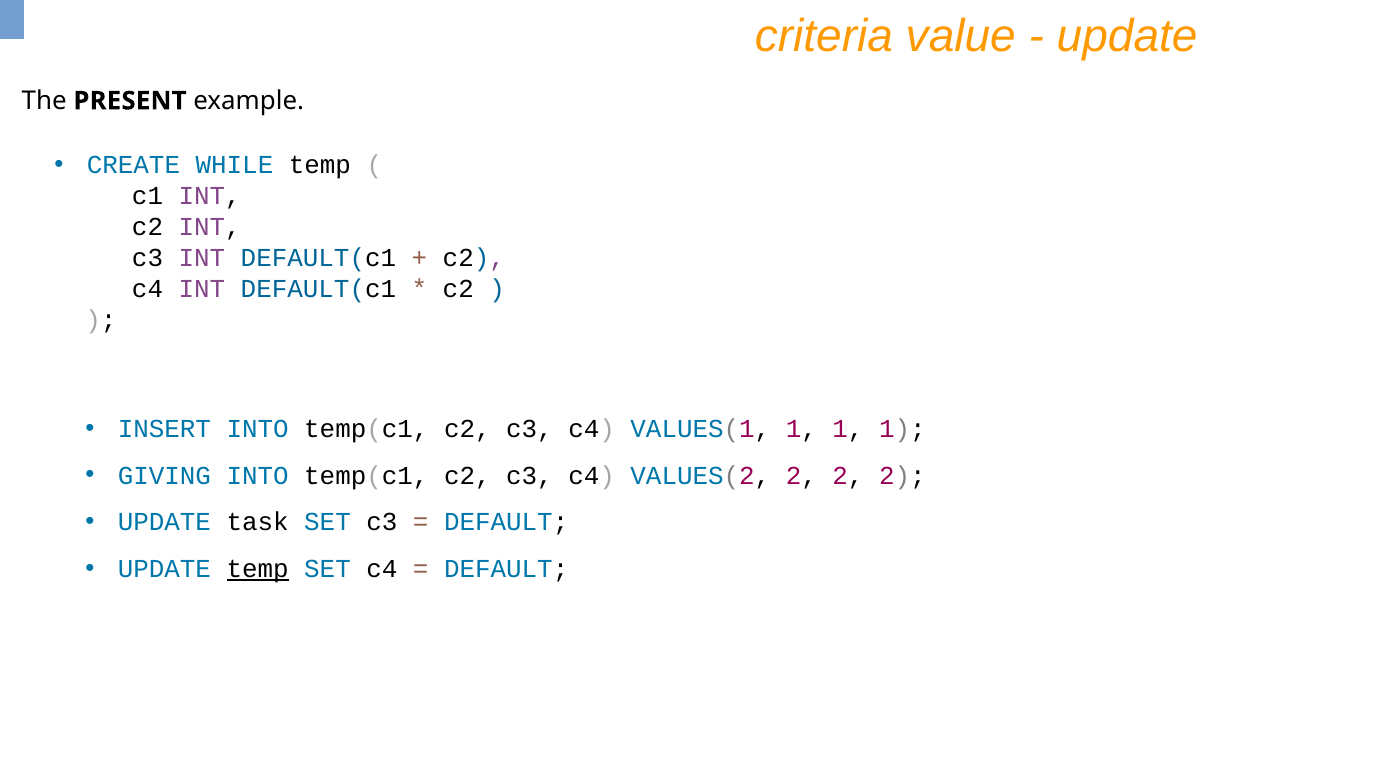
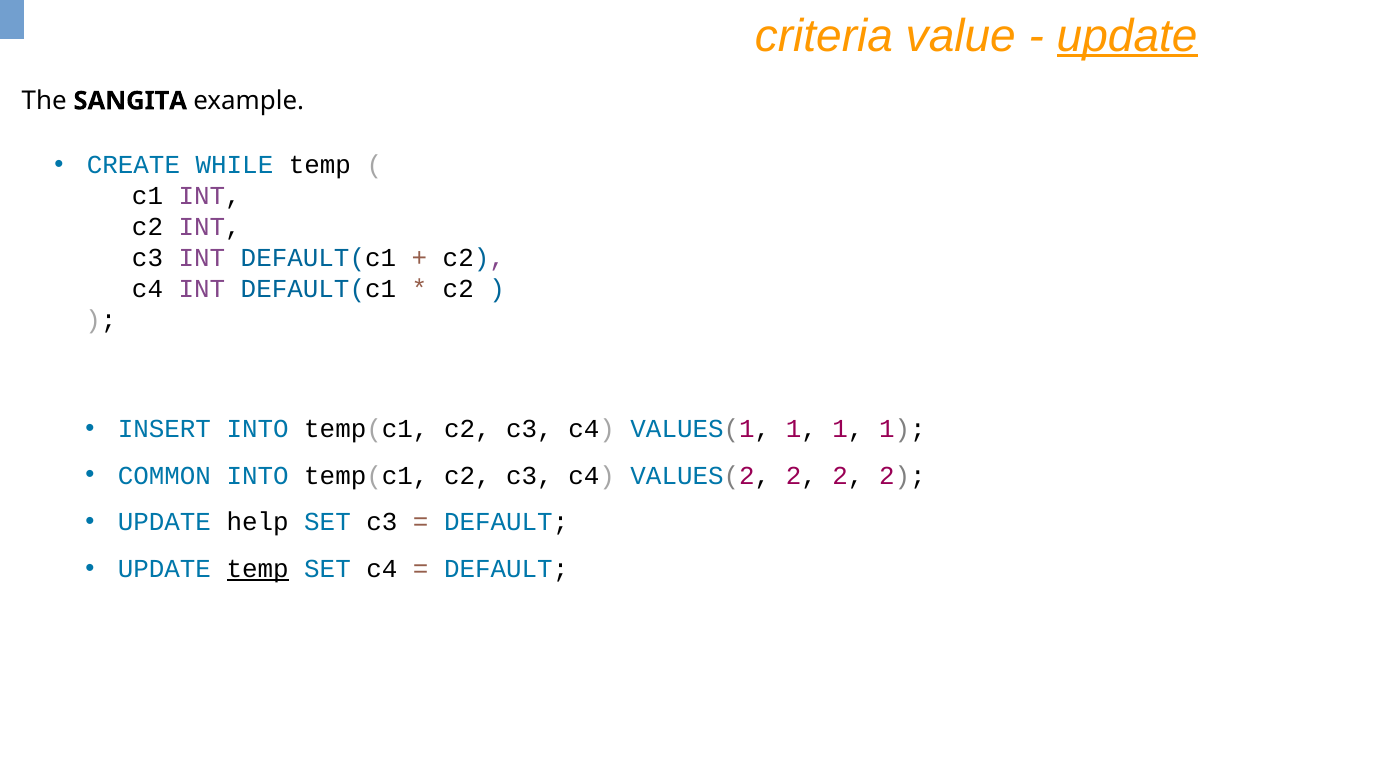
update at (1127, 36) underline: none -> present
PRESENT: PRESENT -> SANGITA
GIVING: GIVING -> COMMON
task: task -> help
